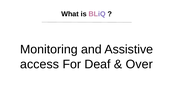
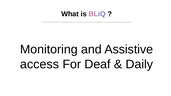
Over: Over -> Daily
